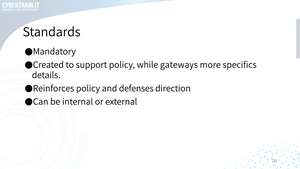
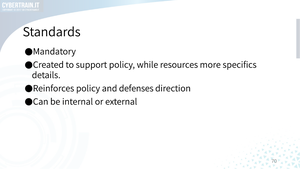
gateways: gateways -> resources
